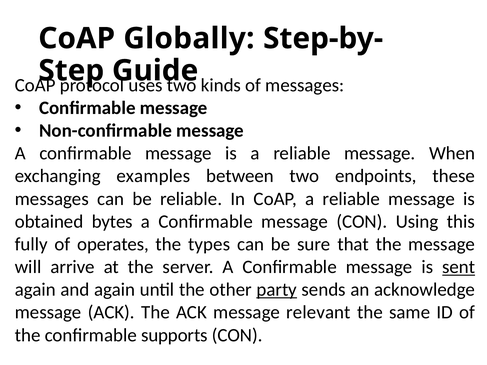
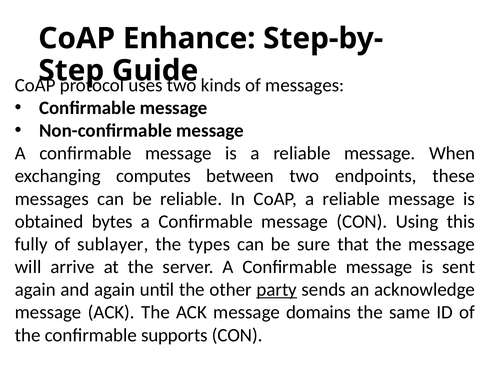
Globally: Globally -> Enhance
examples: examples -> computes
operates: operates -> sublayer
sent underline: present -> none
relevant: relevant -> domains
